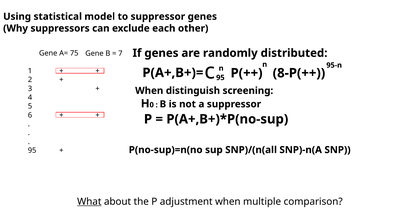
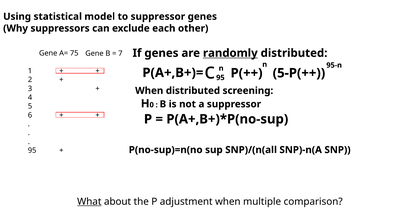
randomly underline: none -> present
8-P(++: 8-P(++ -> 5-P(++
When distinguish: distinguish -> distributed
